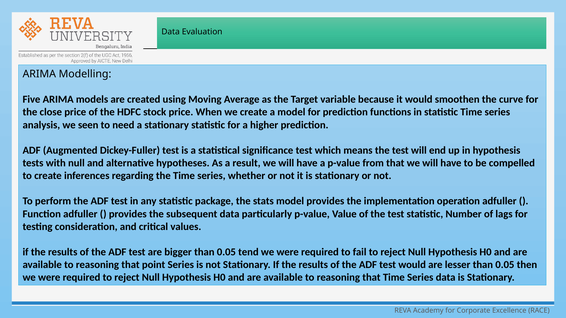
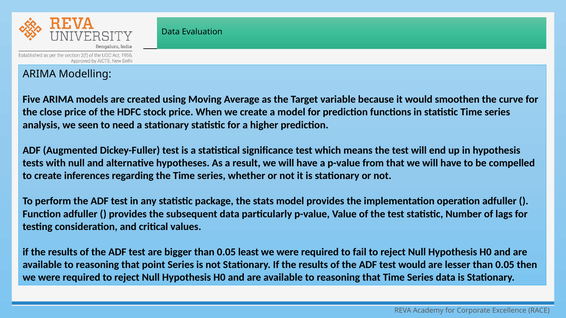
tend: tend -> least
